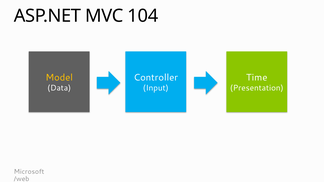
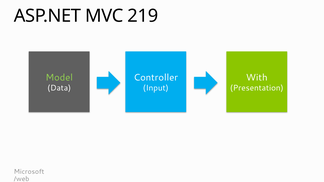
104: 104 -> 219
Model colour: yellow -> light green
Time: Time -> With
